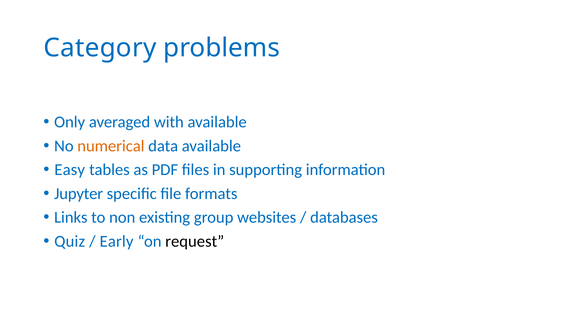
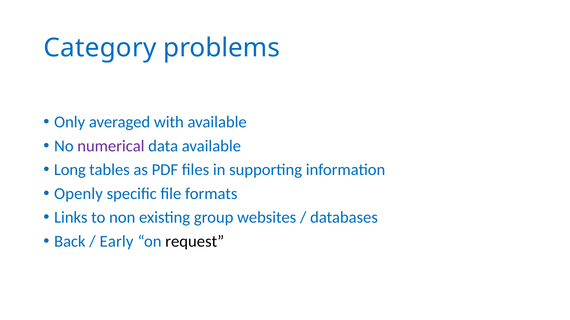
numerical colour: orange -> purple
Easy: Easy -> Long
Jupyter: Jupyter -> Openly
Quiz: Quiz -> Back
